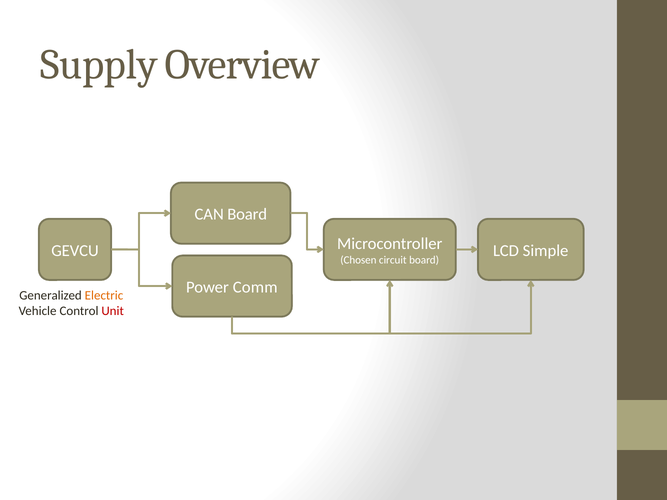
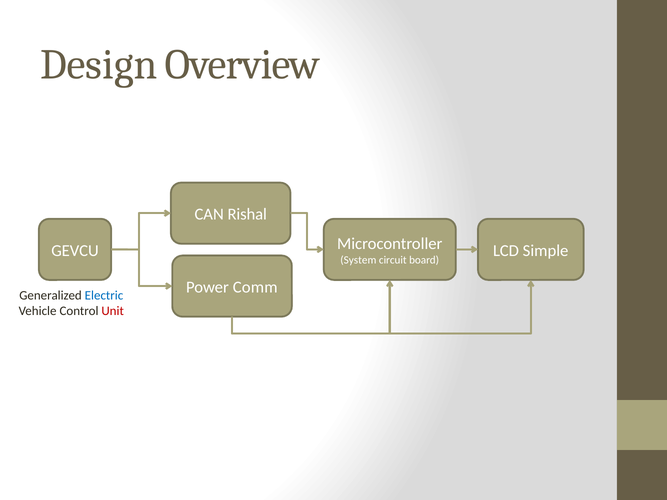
Supply: Supply -> Design
CAN Board: Board -> Rishal
Chosen: Chosen -> System
Electric colour: orange -> blue
